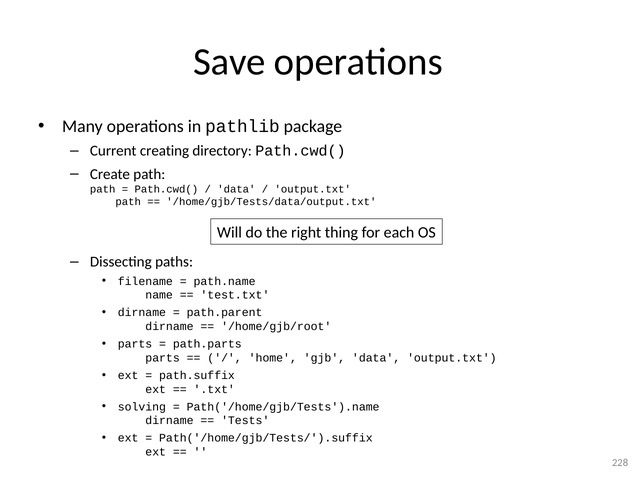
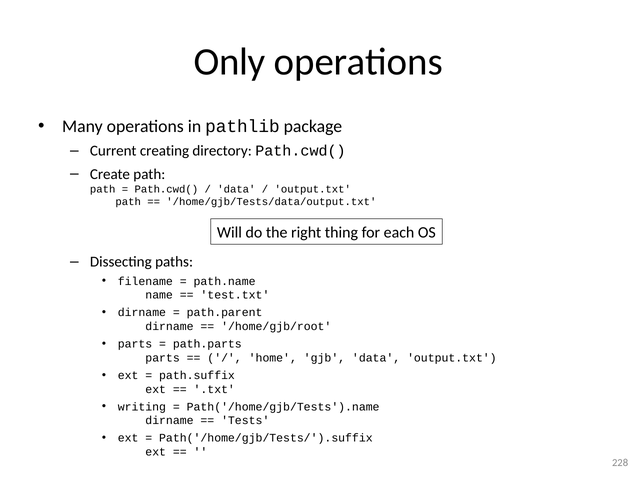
Save: Save -> Only
solving: solving -> writing
